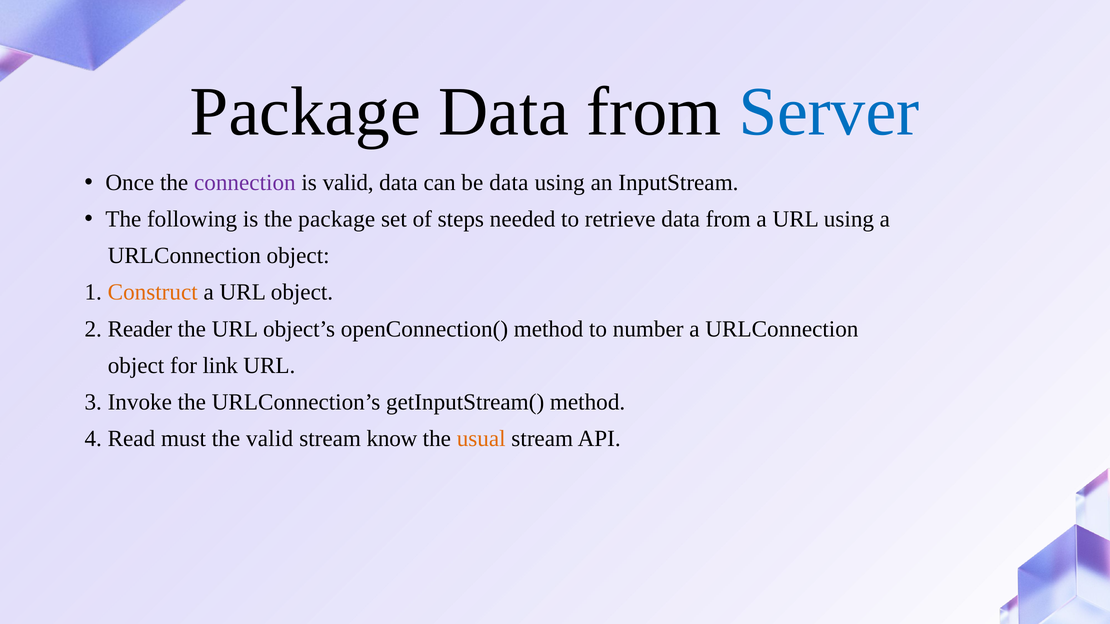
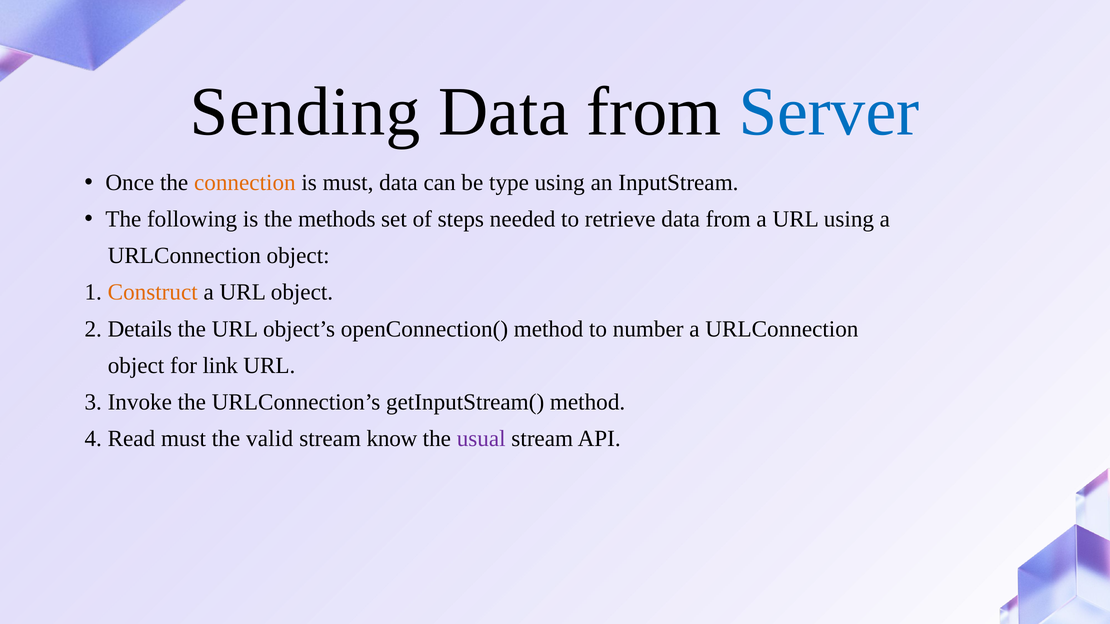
Package at (305, 112): Package -> Sending
connection colour: purple -> orange
is valid: valid -> must
be data: data -> type
the package: package -> methods
Reader: Reader -> Details
usual colour: orange -> purple
